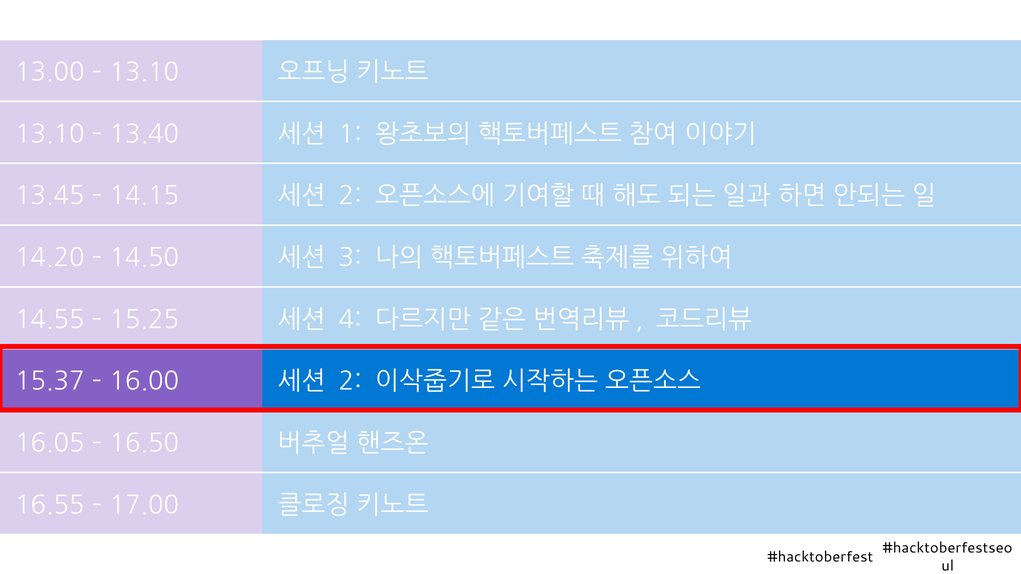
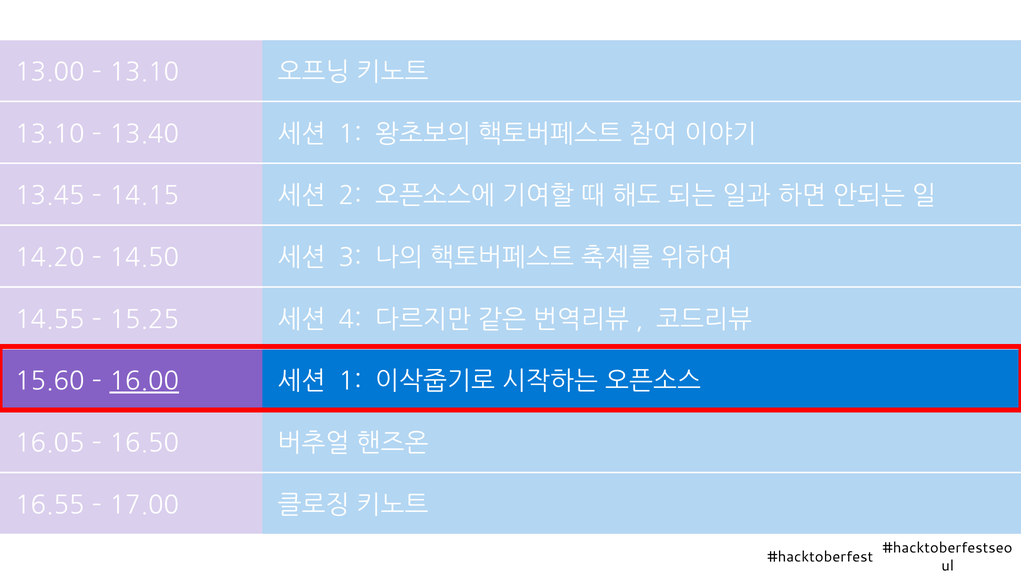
15.37: 15.37 -> 15.60
16.00 underline: none -> present
2 at (350, 382): 2 -> 1
